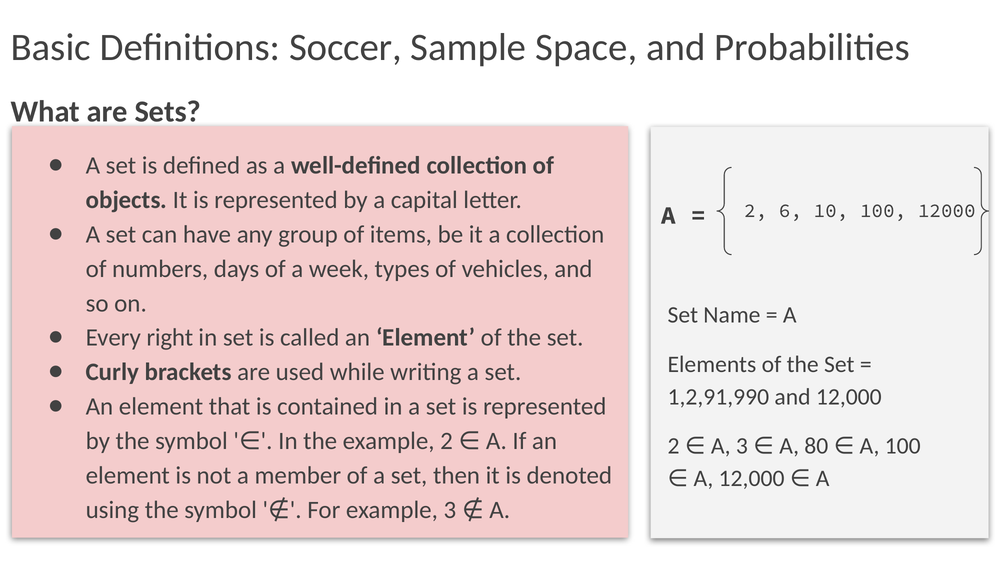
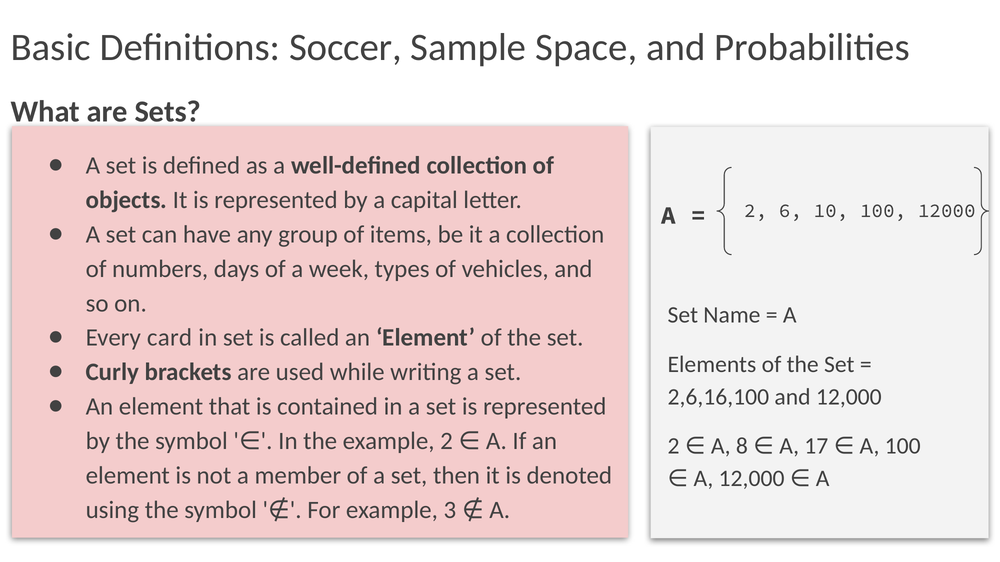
right: right -> card
1,2,91,990: 1,2,91,990 -> 2,6,16,100
A 3: 3 -> 8
80: 80 -> 17
